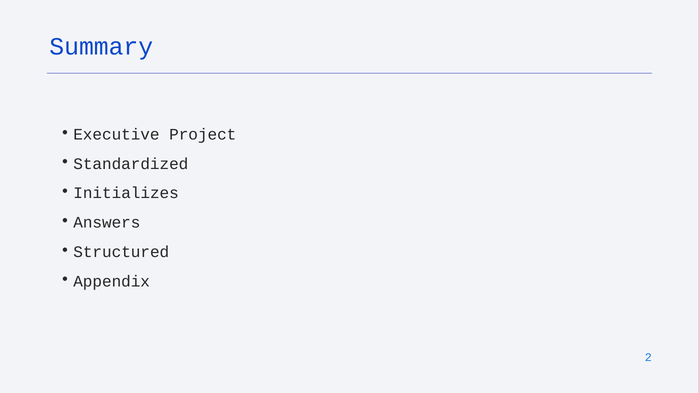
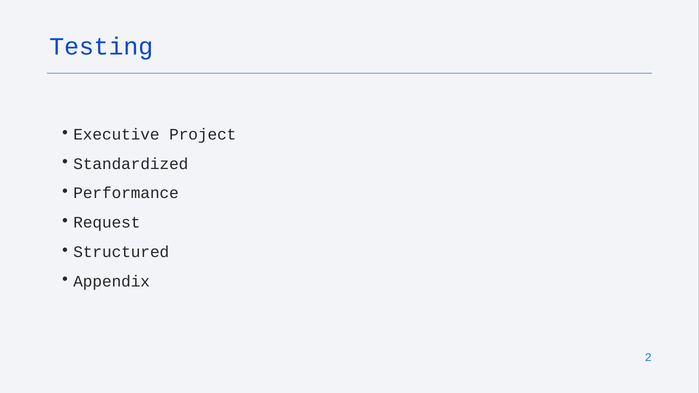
Summary: Summary -> Testing
Initializes: Initializes -> Performance
Answers: Answers -> Request
